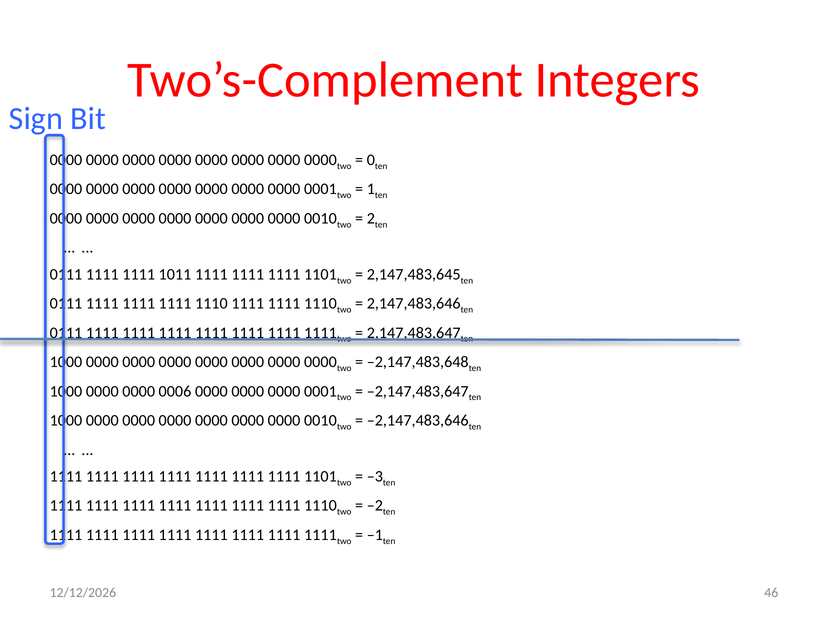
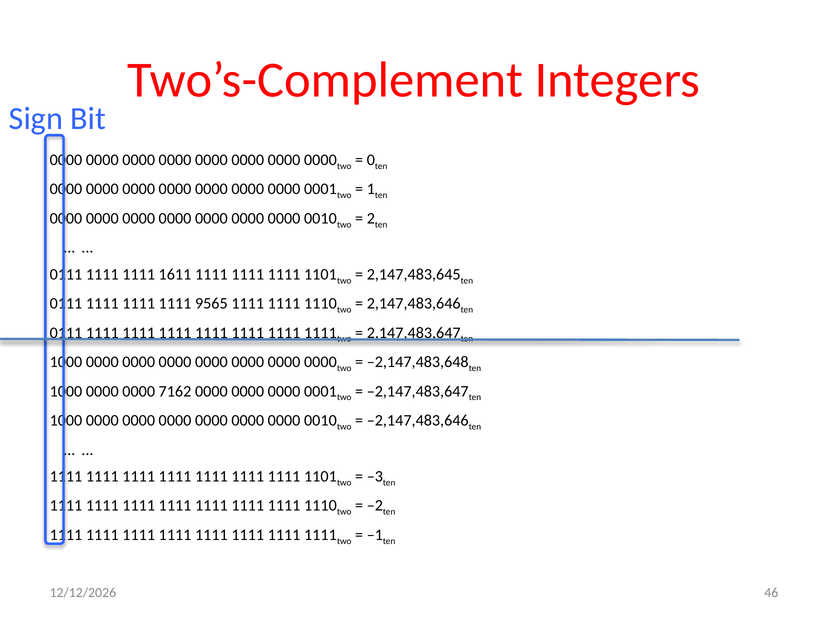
1011: 1011 -> 1611
1110 at (211, 303): 1110 -> 9565
0006: 0006 -> 7162
